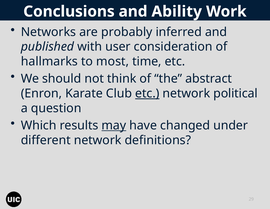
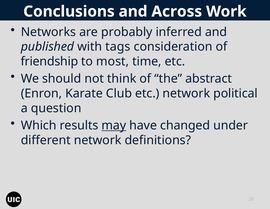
Ability: Ability -> Across
user: user -> tags
hallmarks: hallmarks -> friendship
etc at (147, 93) underline: present -> none
